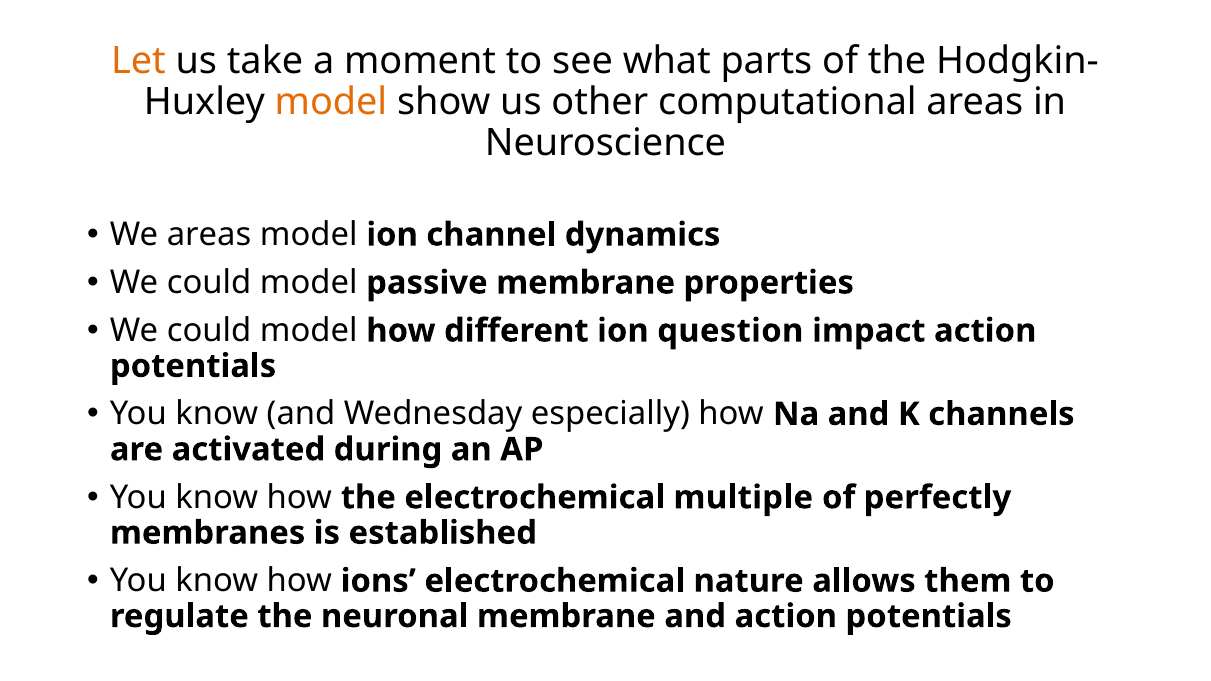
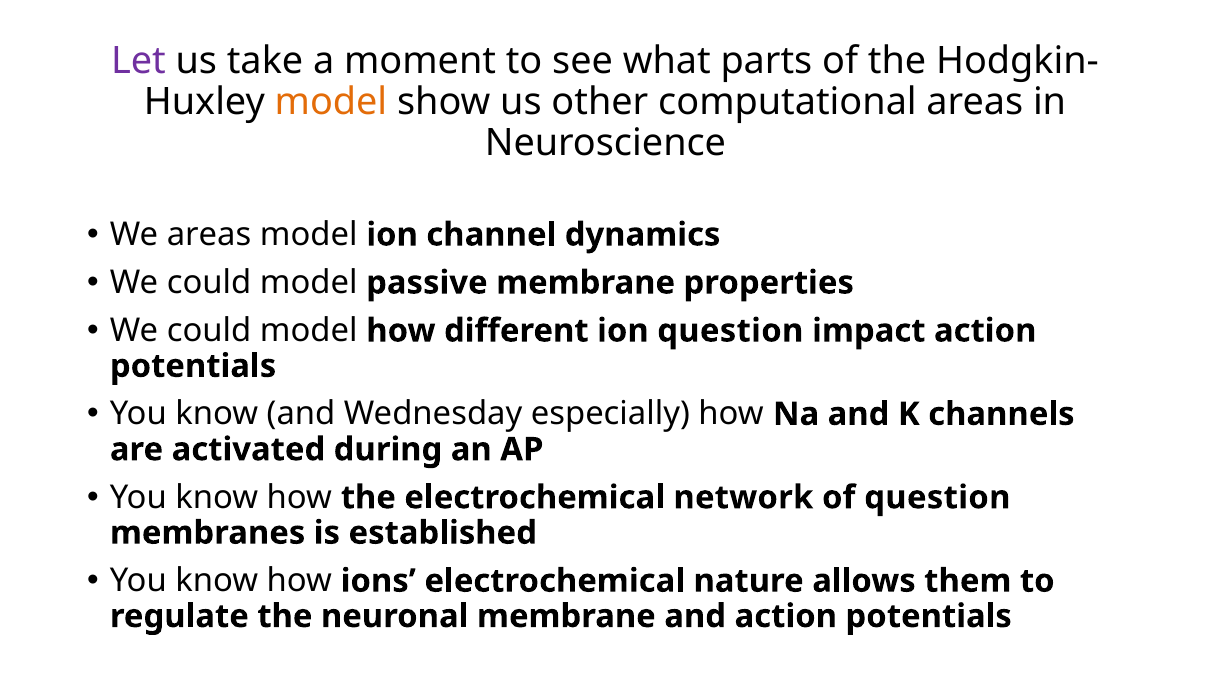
Let colour: orange -> purple
multiple: multiple -> network
of perfectly: perfectly -> question
